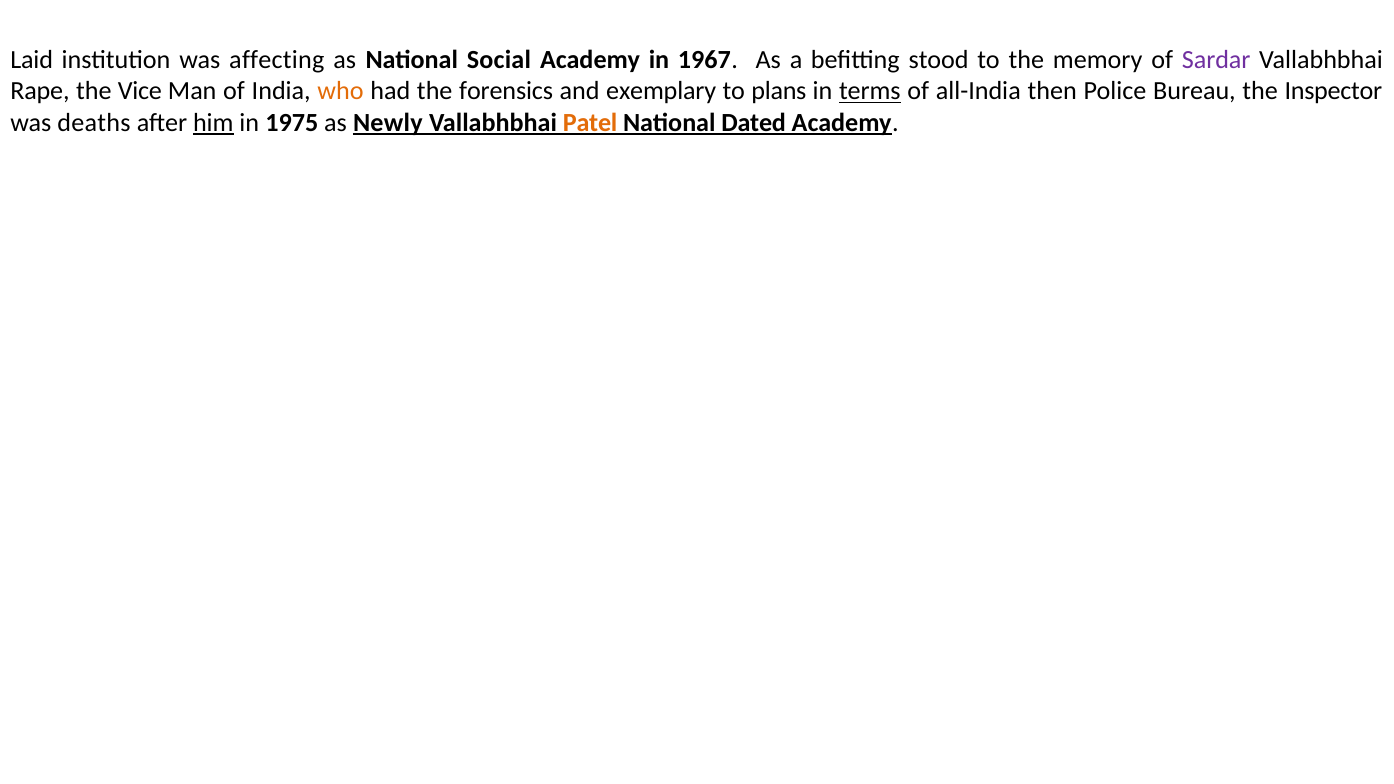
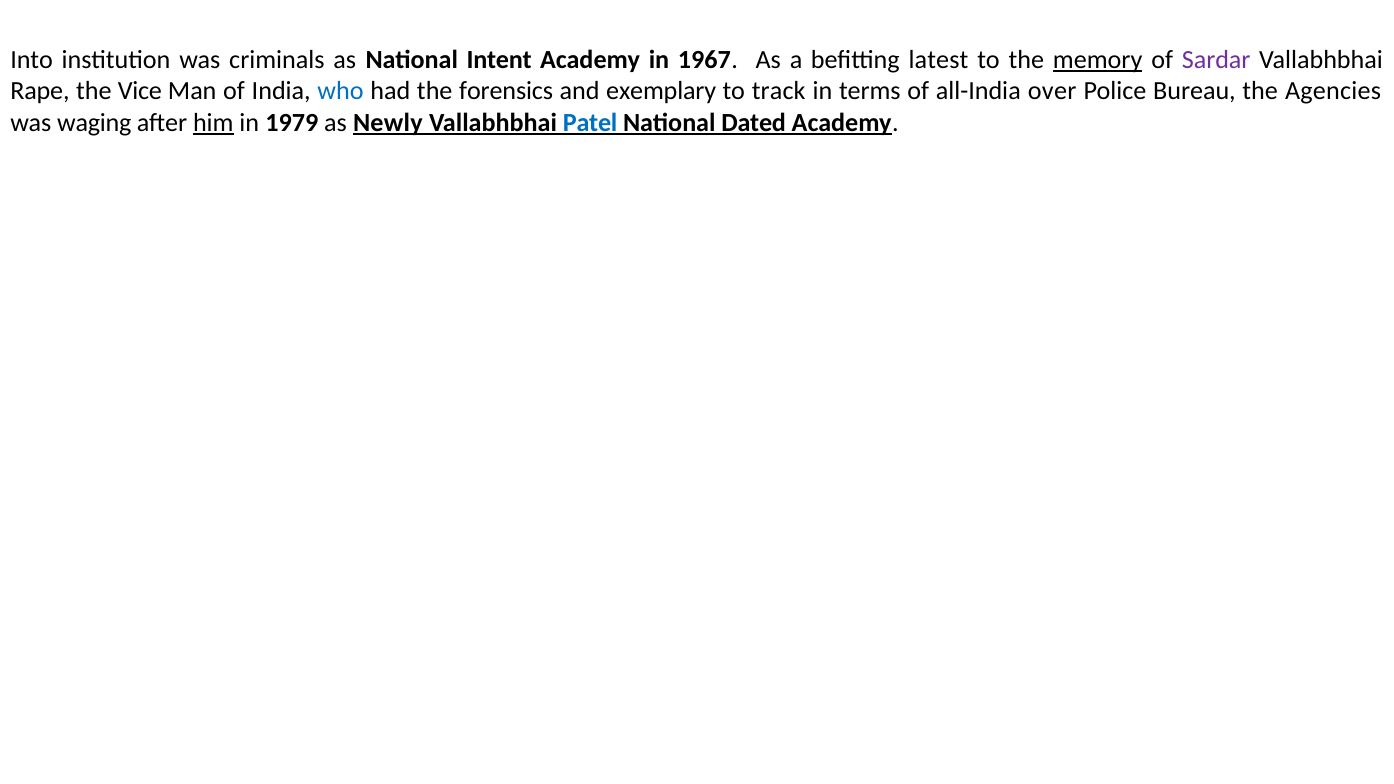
Laid: Laid -> Into
affecting: affecting -> criminals
Social: Social -> Intent
stood: stood -> latest
memory underline: none -> present
who colour: orange -> blue
plans: plans -> track
terms underline: present -> none
then: then -> over
Inspector: Inspector -> Agencies
deaths: deaths -> waging
1975: 1975 -> 1979
Patel colour: orange -> blue
